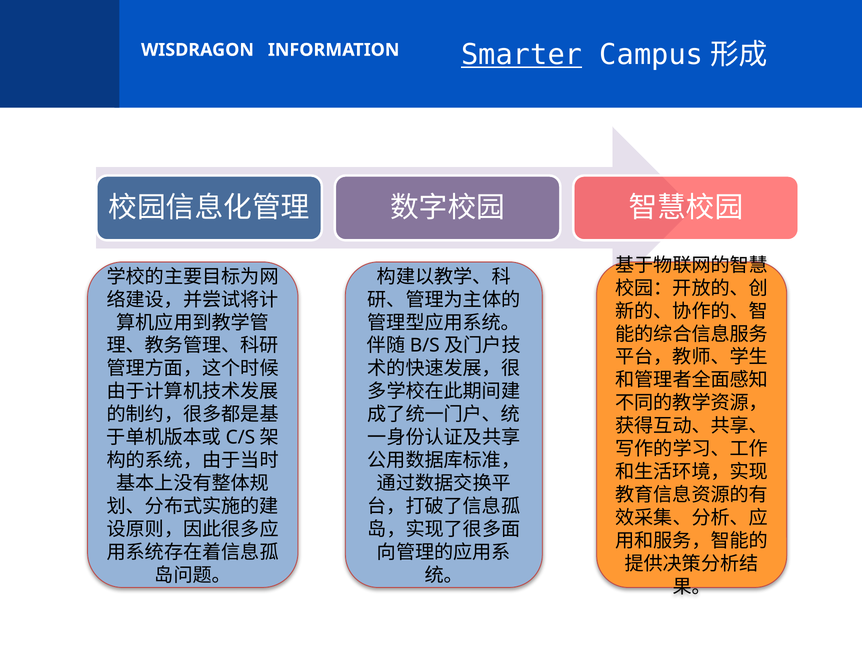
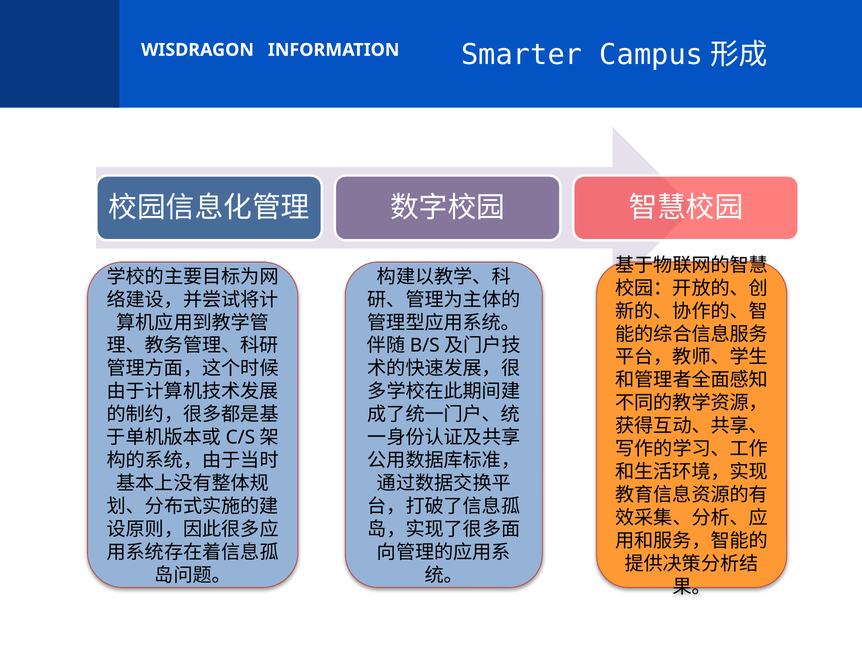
Smarter underline: present -> none
